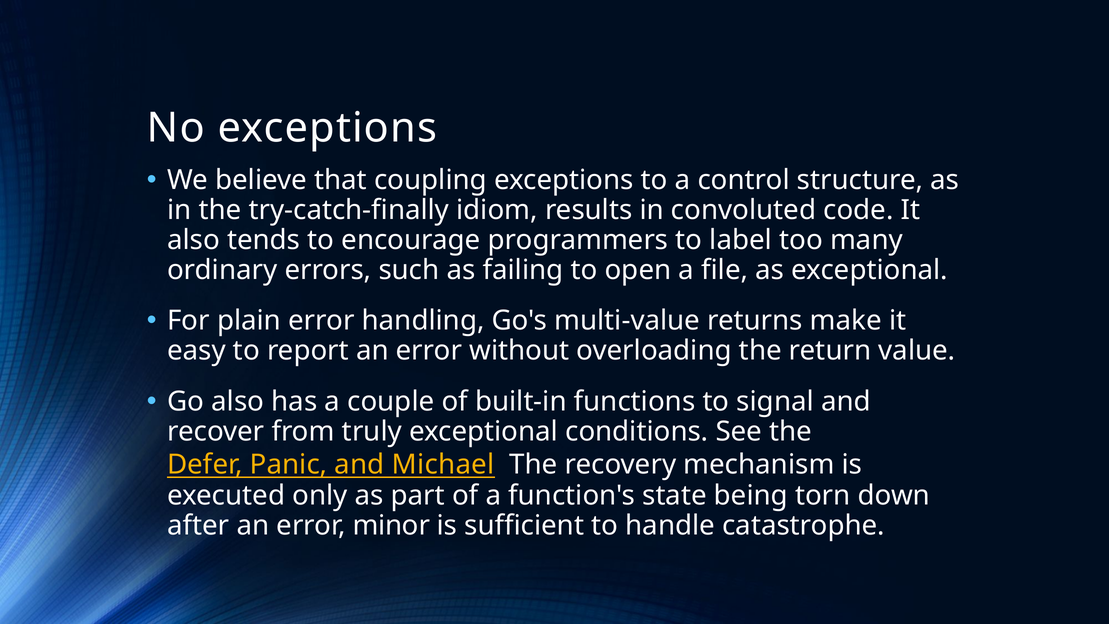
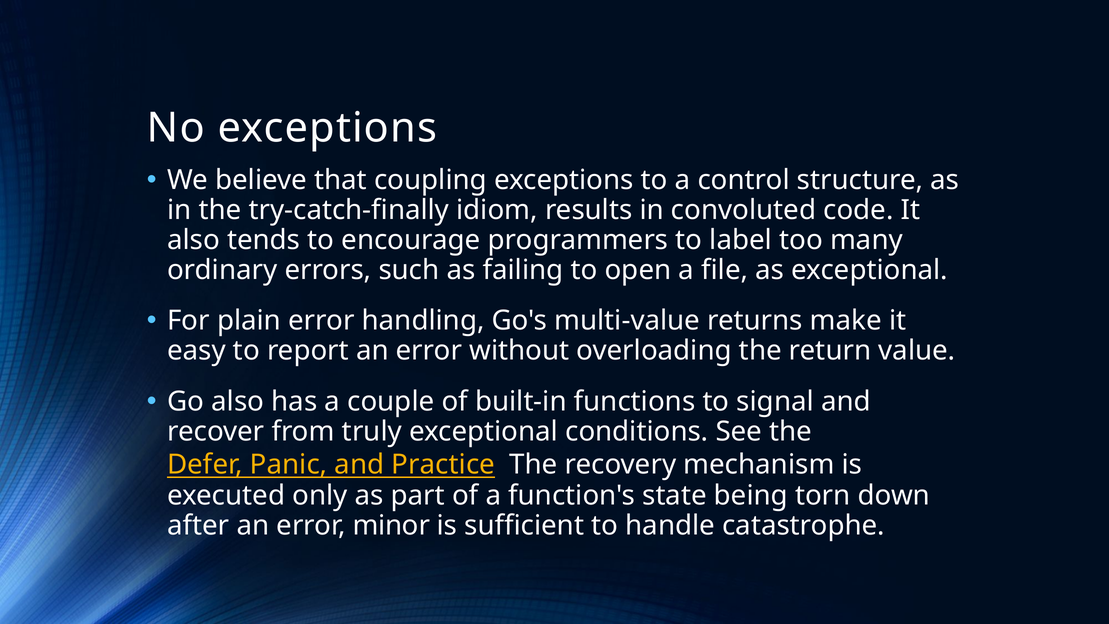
Michael: Michael -> Practice
